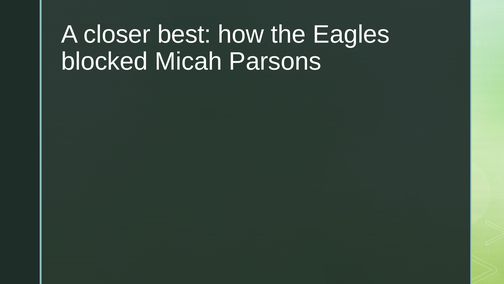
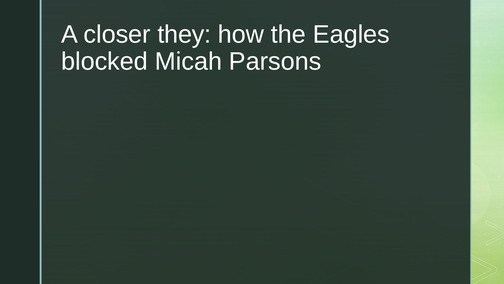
best: best -> they
